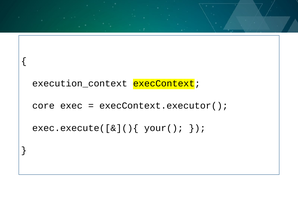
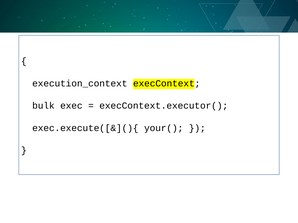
core: core -> bulk
